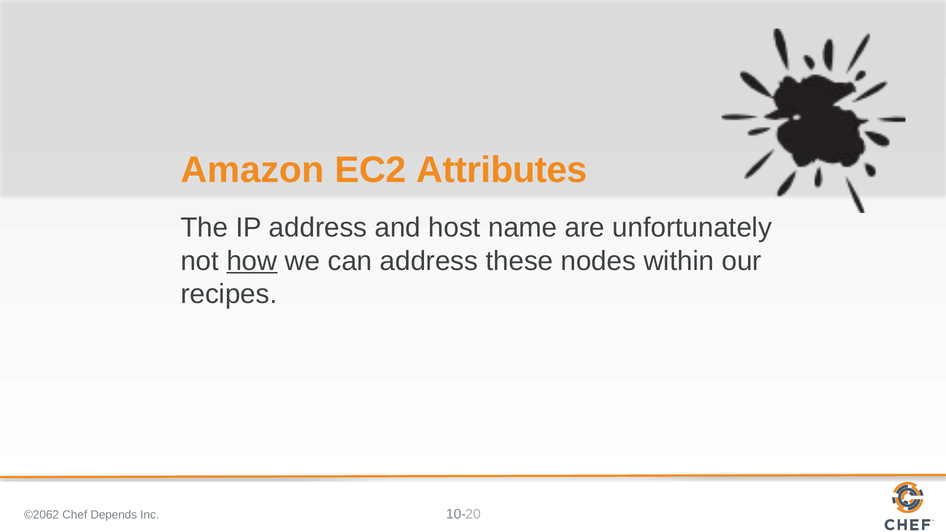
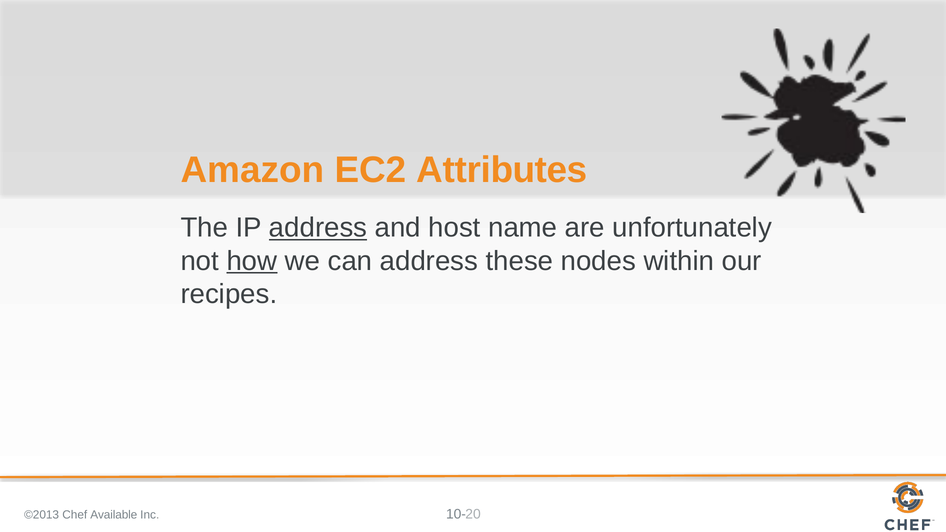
address at (318, 228) underline: none -> present
©2062: ©2062 -> ©2013
Depends: Depends -> Available
